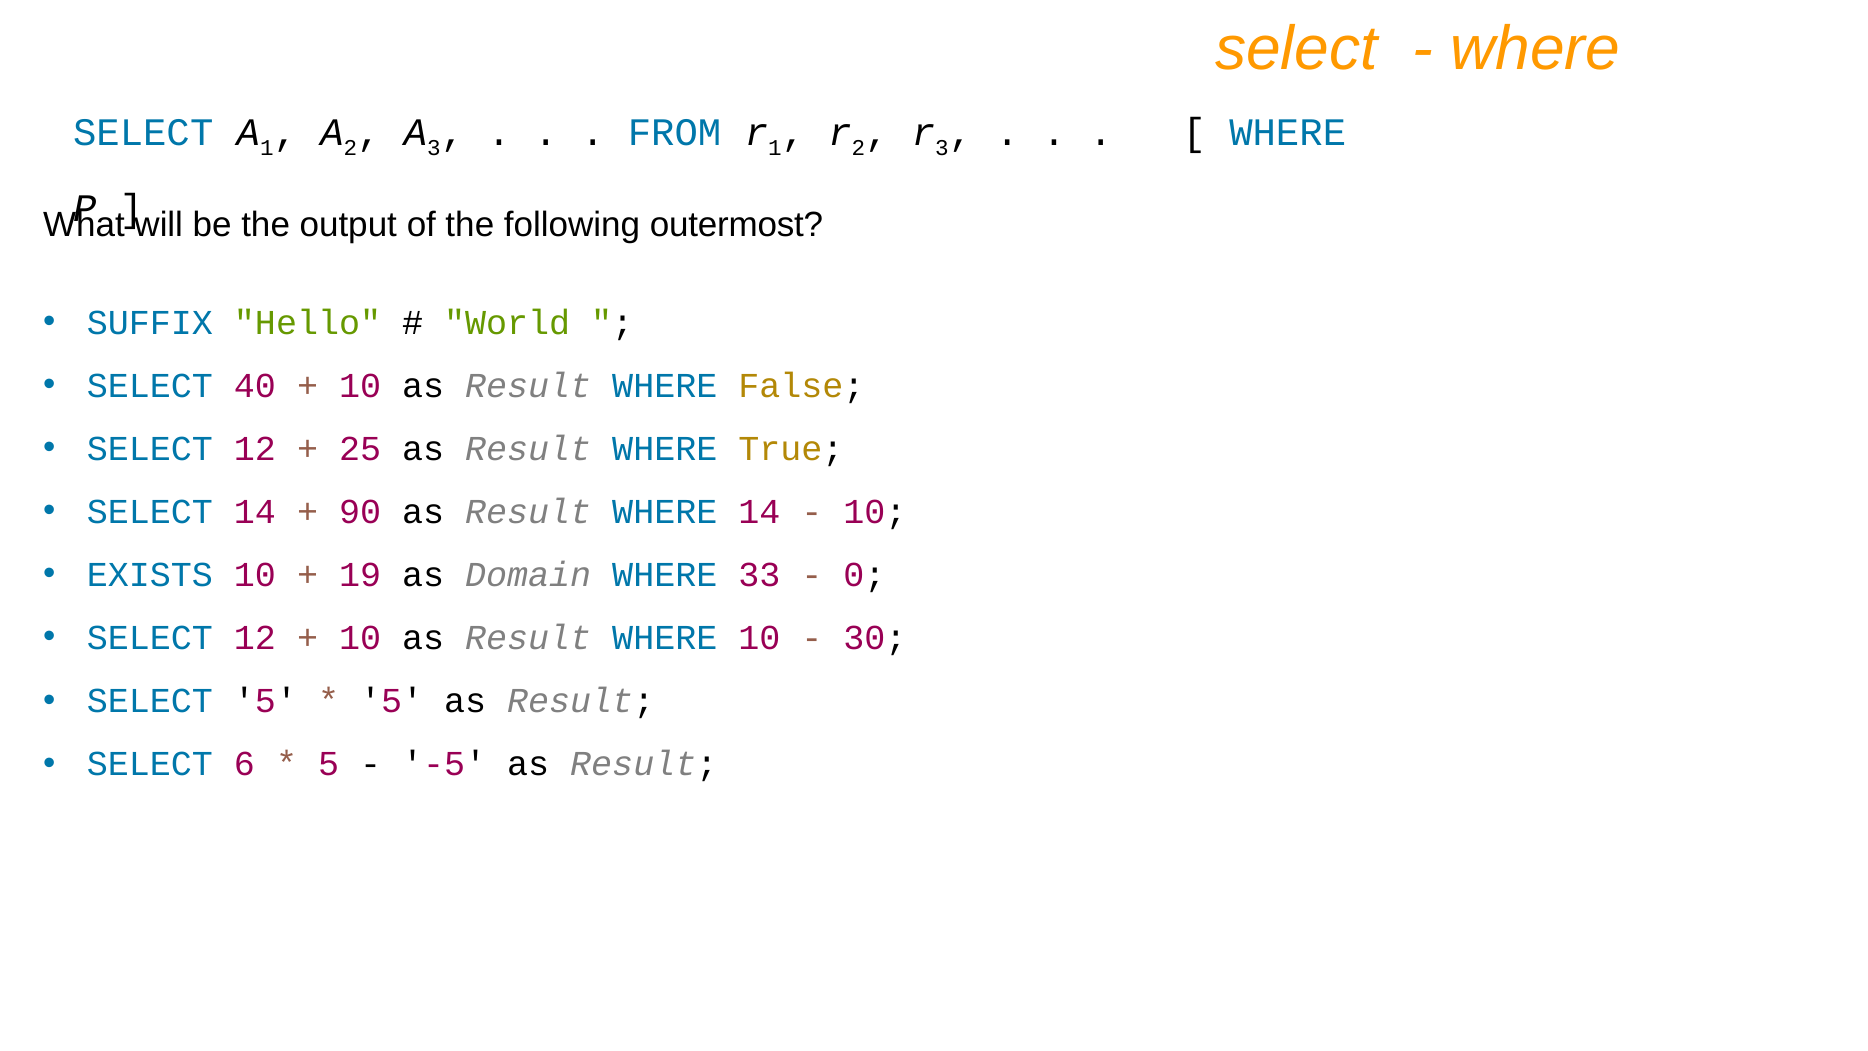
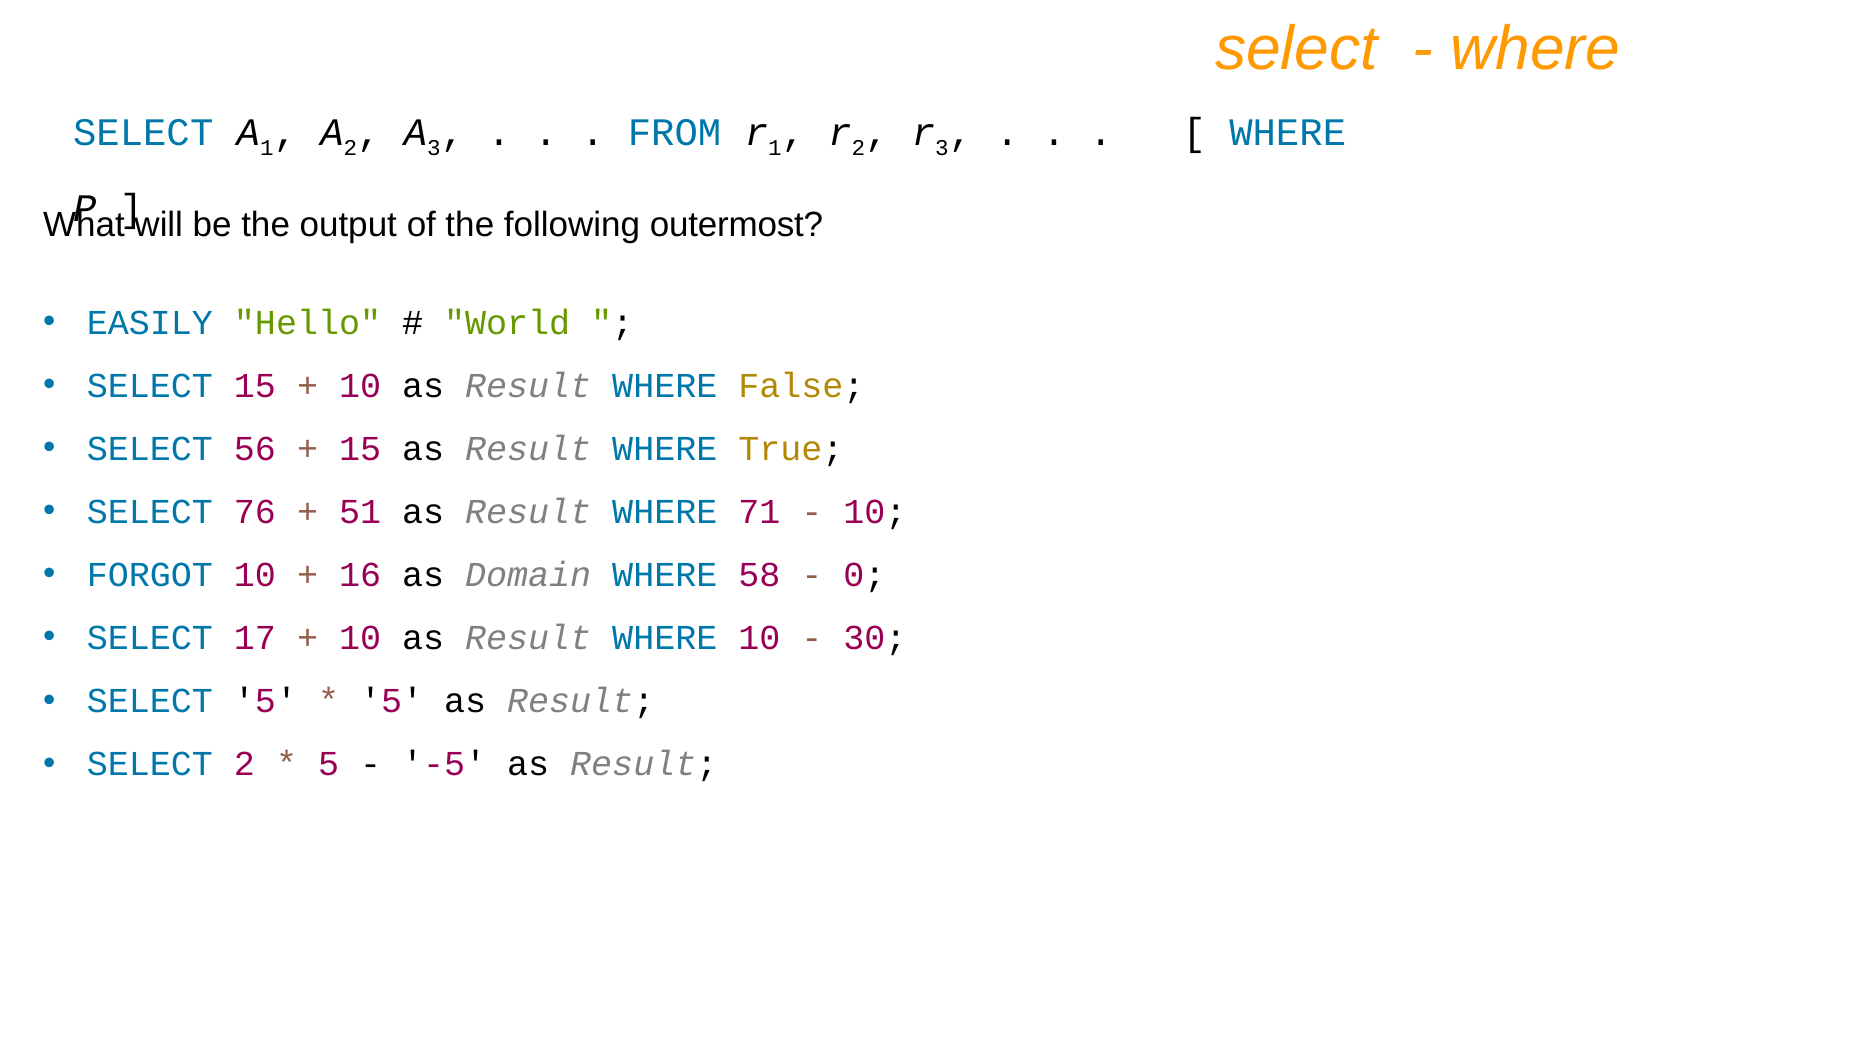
SUFFIX: SUFFIX -> EASILY
SELECT 40: 40 -> 15
12 at (255, 449): 12 -> 56
25 at (360, 449): 25 -> 15
SELECT 14: 14 -> 76
90: 90 -> 51
WHERE 14: 14 -> 71
EXISTS: EXISTS -> FORGOT
19: 19 -> 16
33: 33 -> 58
12 at (255, 638): 12 -> 17
SELECT 6: 6 -> 2
